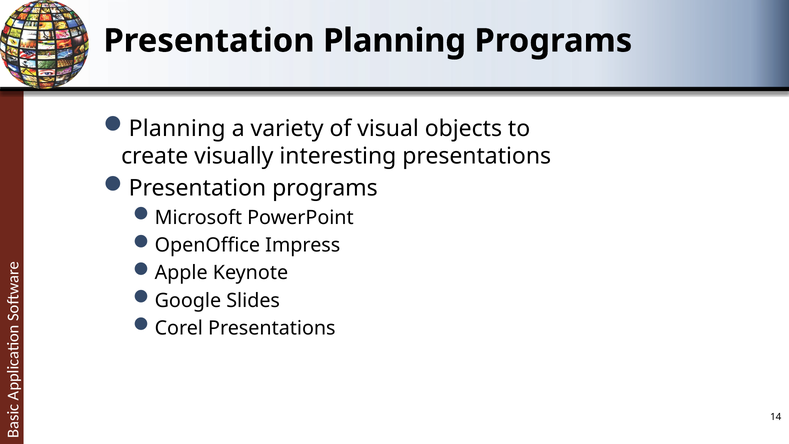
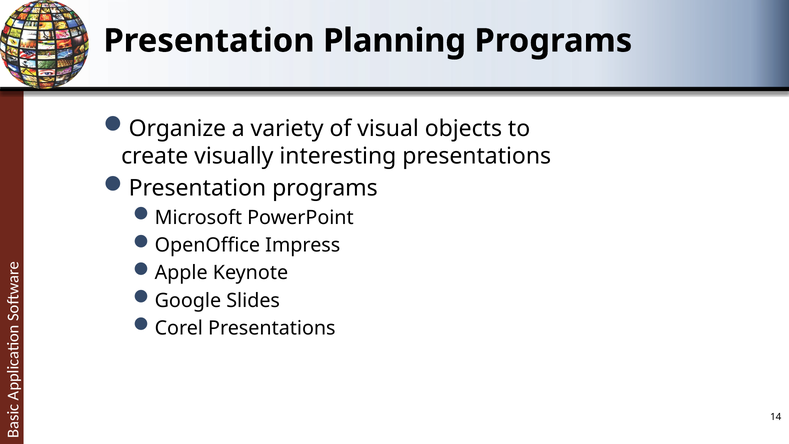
Planning at (177, 128): Planning -> Organize
